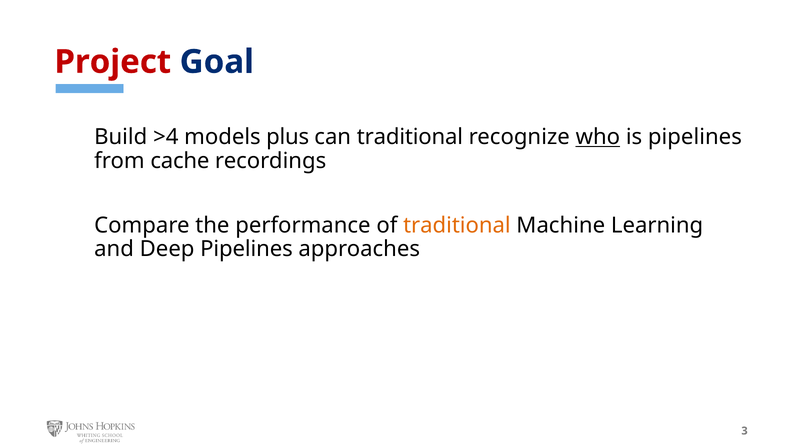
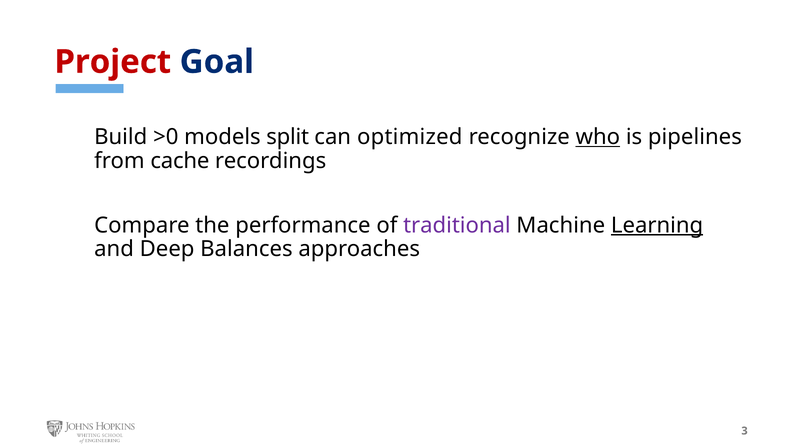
>4: >4 -> >0
plus: plus -> split
can traditional: traditional -> optimized
traditional at (457, 225) colour: orange -> purple
Learning underline: none -> present
Deep Pipelines: Pipelines -> Balances
